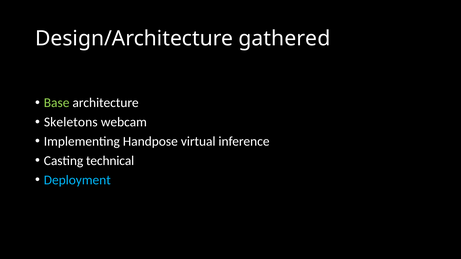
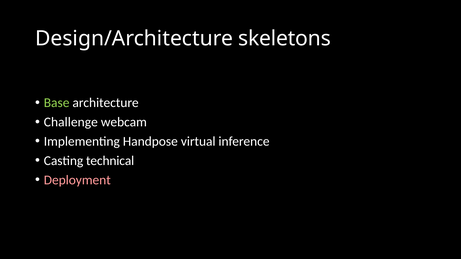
gathered: gathered -> skeletons
Skeletons: Skeletons -> Challenge
Deployment colour: light blue -> pink
